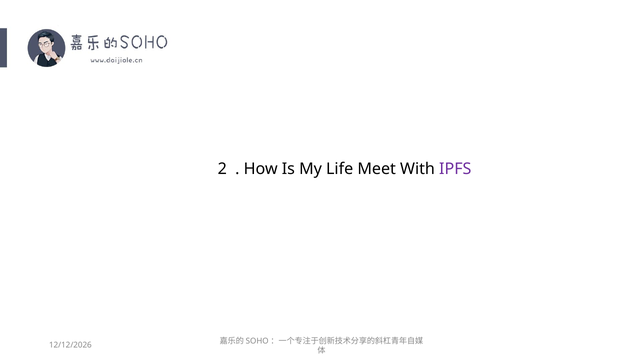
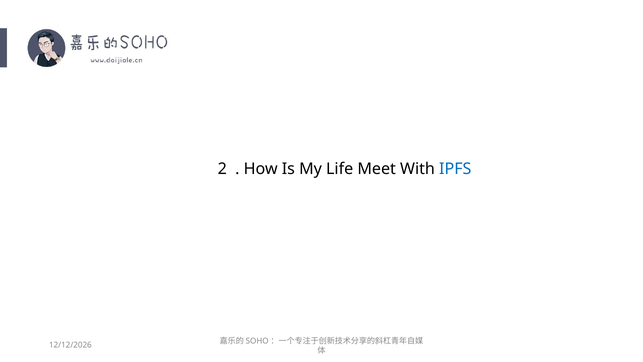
IPFS colour: purple -> blue
